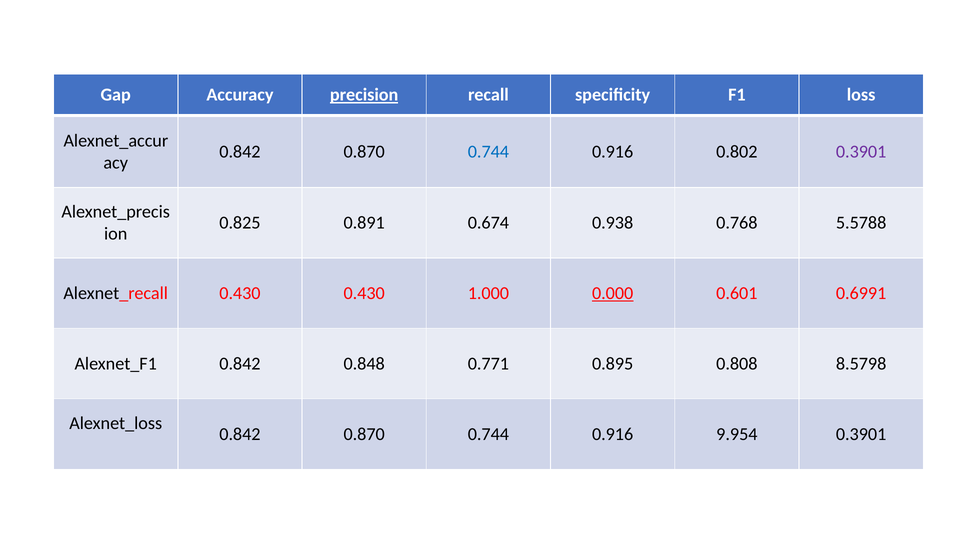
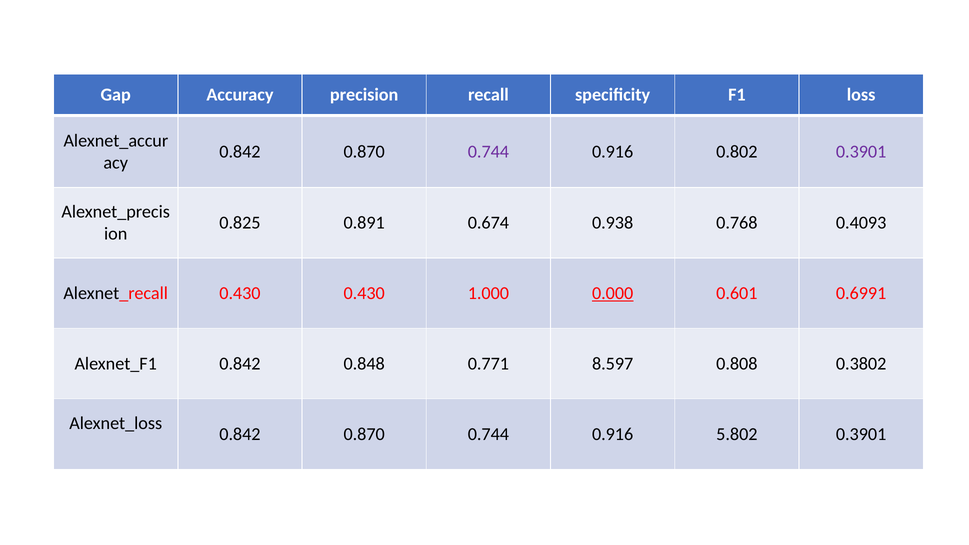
precision underline: present -> none
0.744 at (488, 152) colour: blue -> purple
5.5788: 5.5788 -> 0.4093
0.895: 0.895 -> 8.597
8.5798: 8.5798 -> 0.3802
9.954: 9.954 -> 5.802
